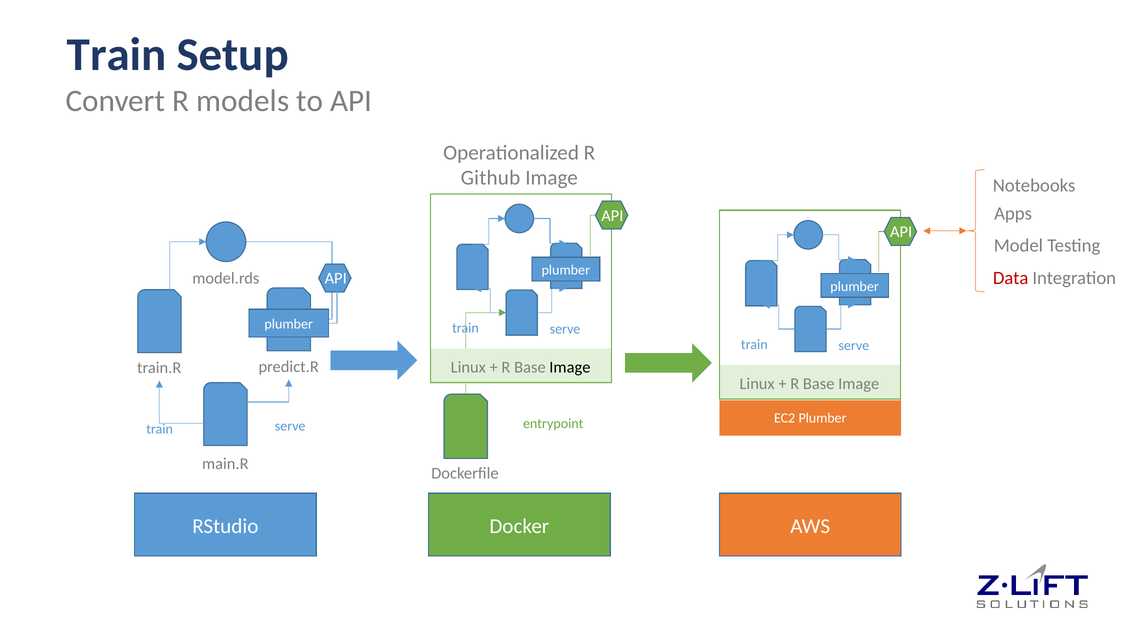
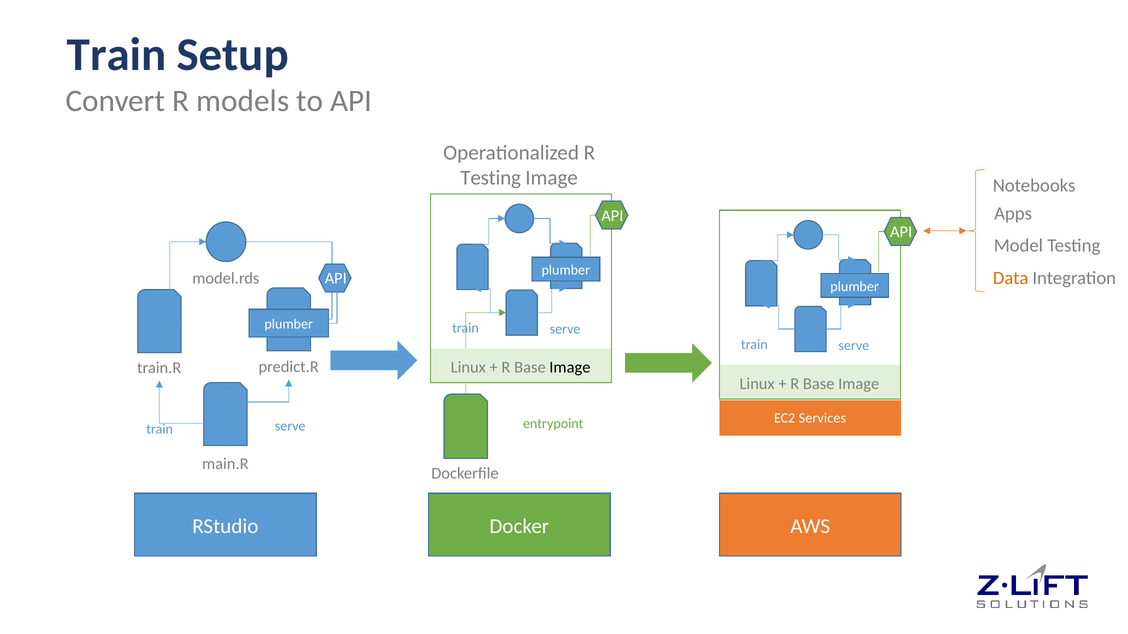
Github at (490, 178): Github -> Testing
Data colour: red -> orange
EC2 Plumber: Plumber -> Services
